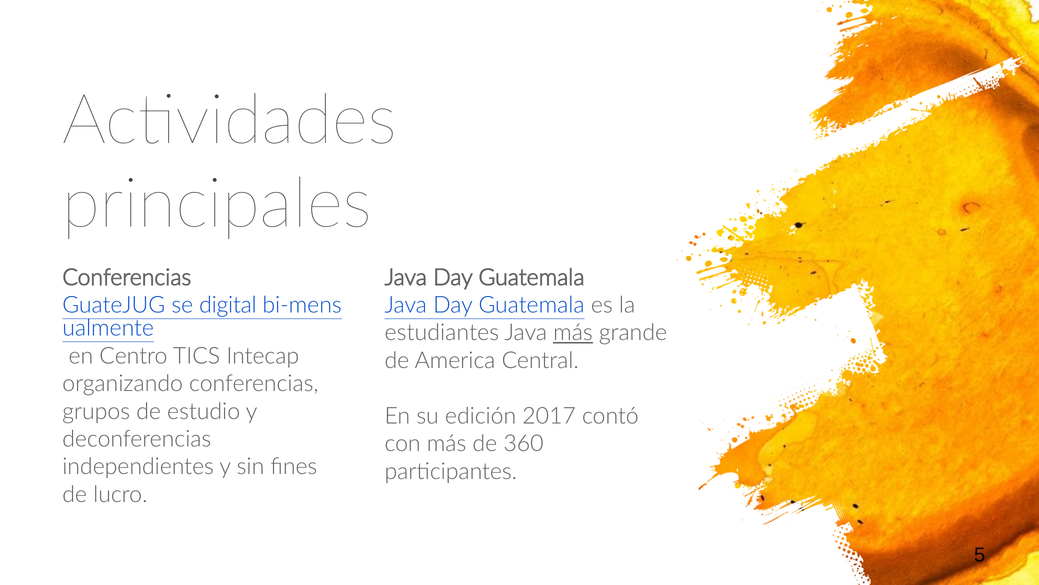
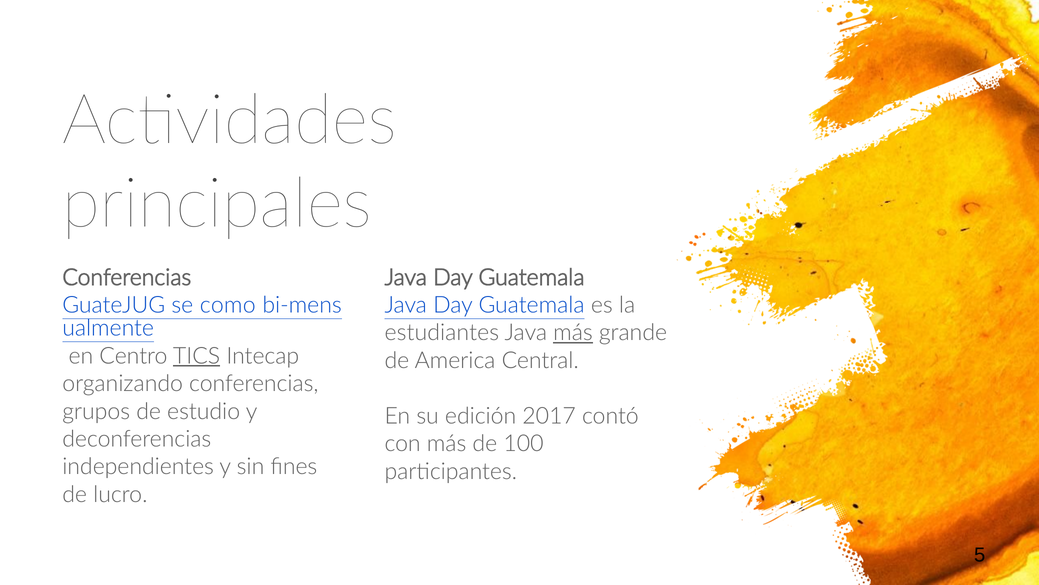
digital: digital -> como
TICS underline: none -> present
360: 360 -> 100
